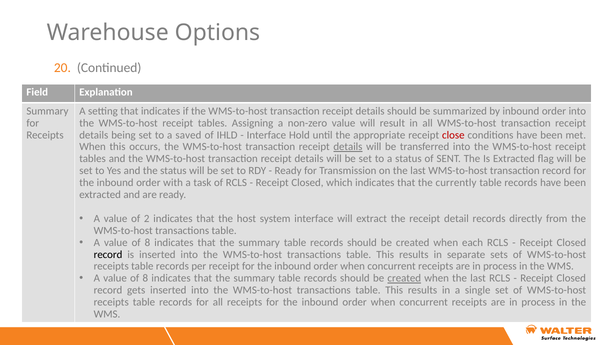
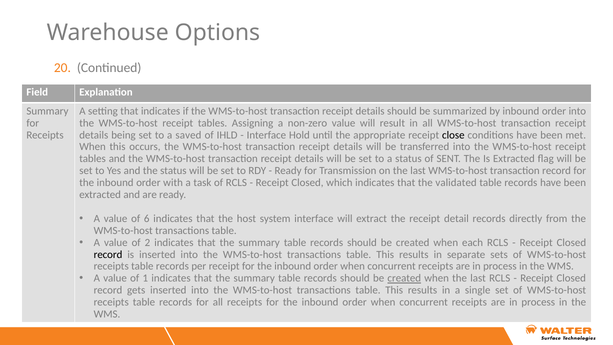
close colour: red -> black
details at (348, 147) underline: present -> none
currently: currently -> validated
2: 2 -> 6
8 at (147, 242): 8 -> 2
8 at (145, 278): 8 -> 1
